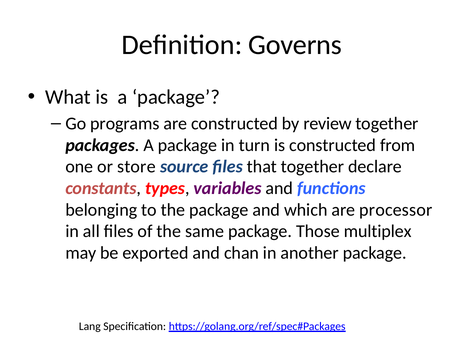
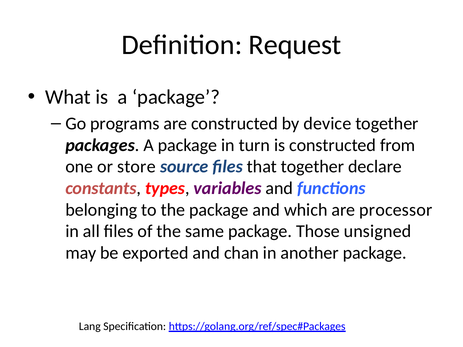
Governs: Governs -> Request
review: review -> device
multiplex: multiplex -> unsigned
